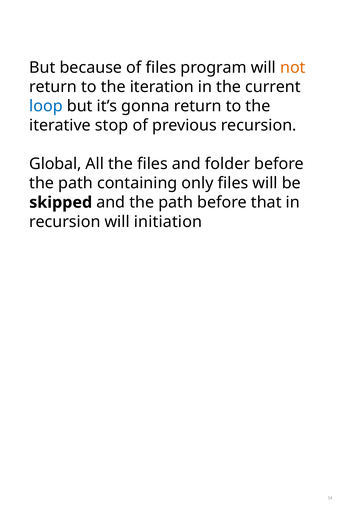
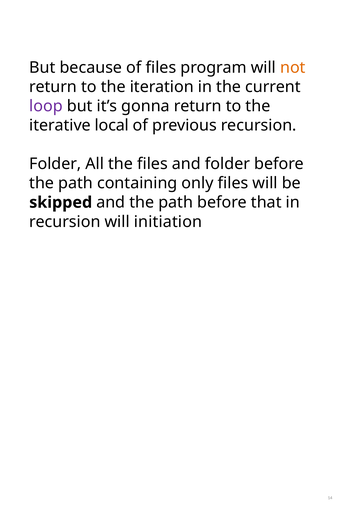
loop colour: blue -> purple
stop: stop -> local
Global at (55, 164): Global -> Folder
